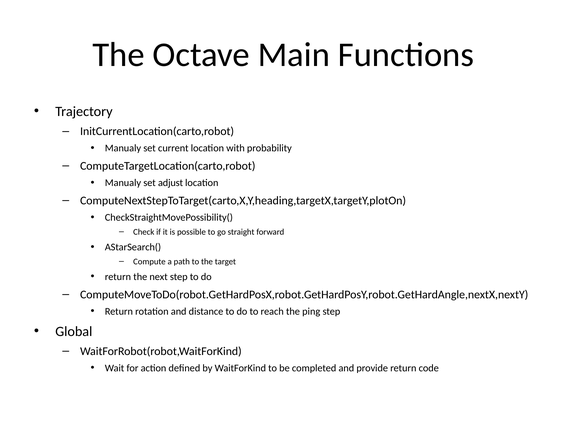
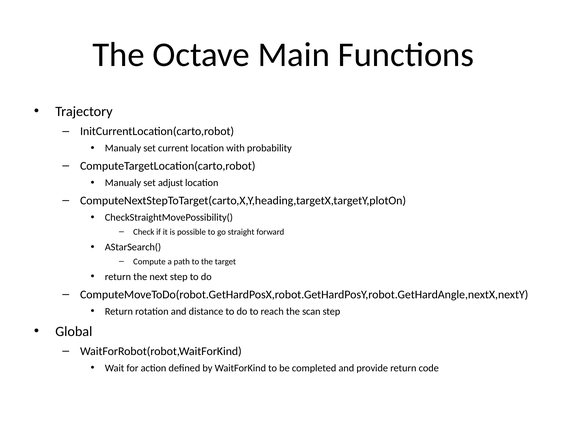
ping: ping -> scan
